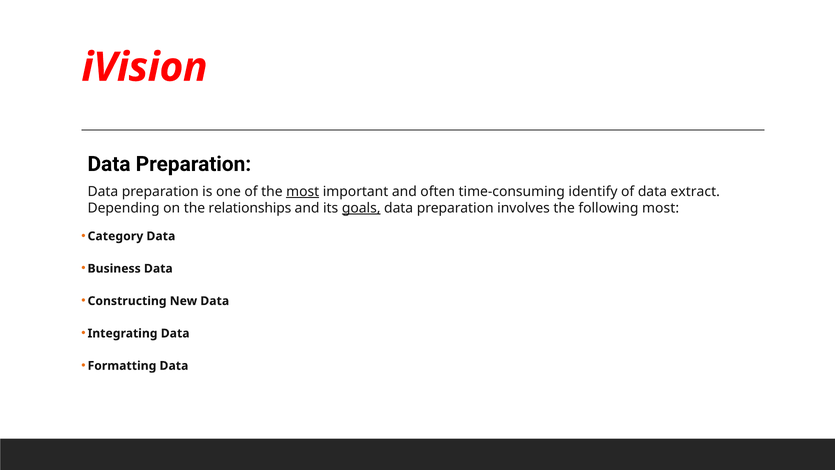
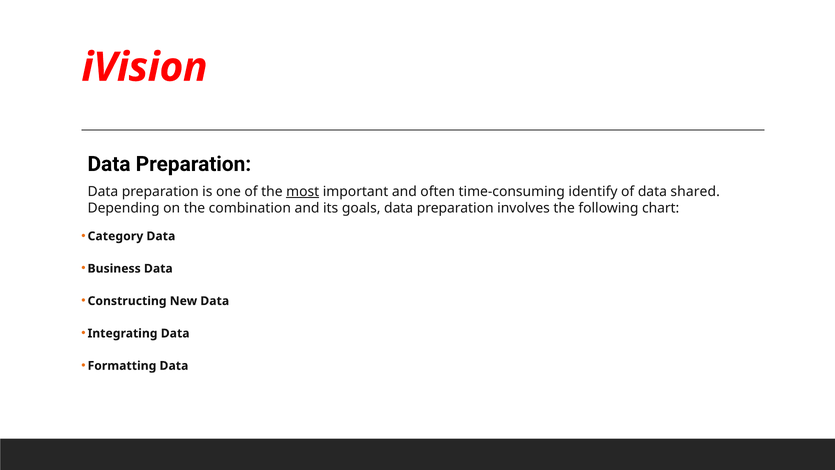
extract: extract -> shared
relationships: relationships -> combination
goals underline: present -> none
following most: most -> chart
